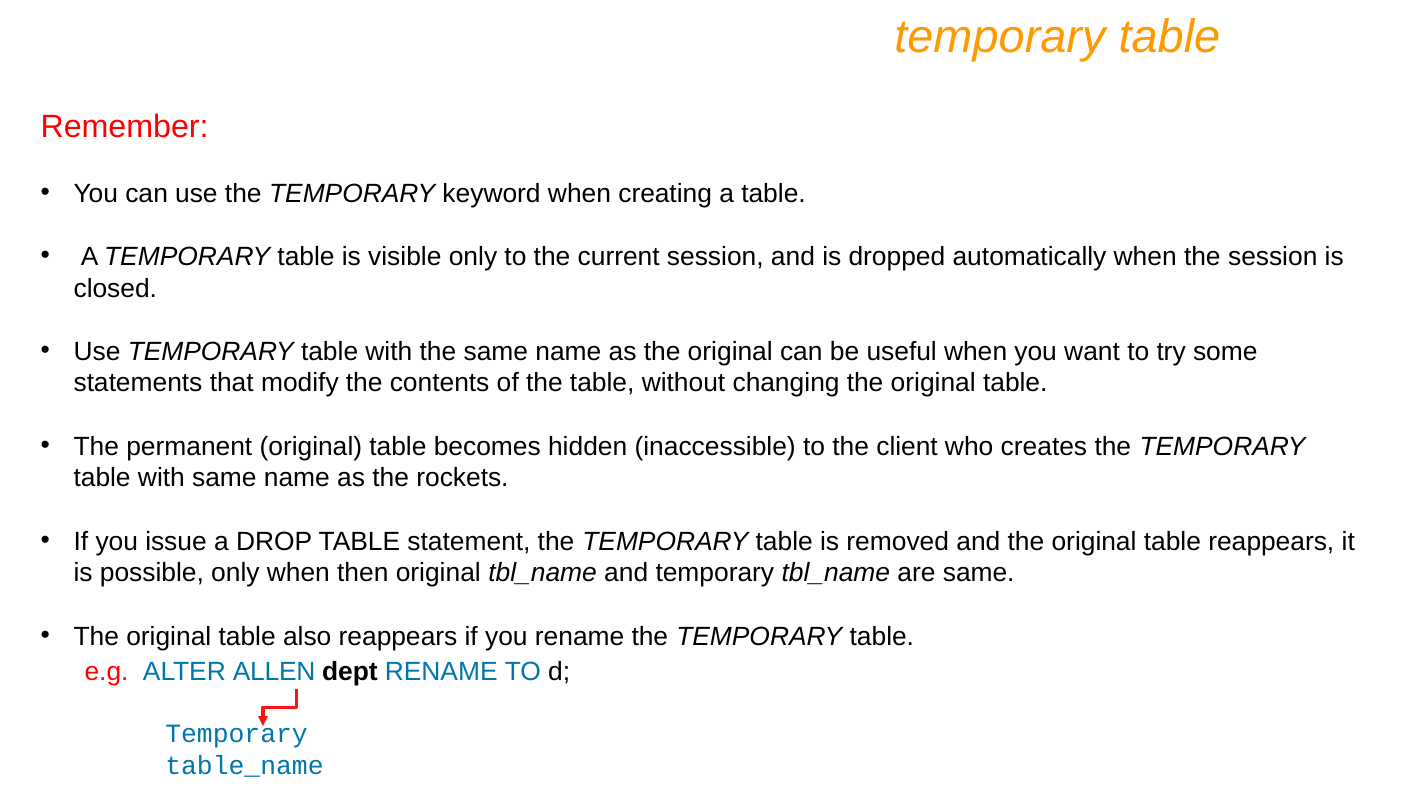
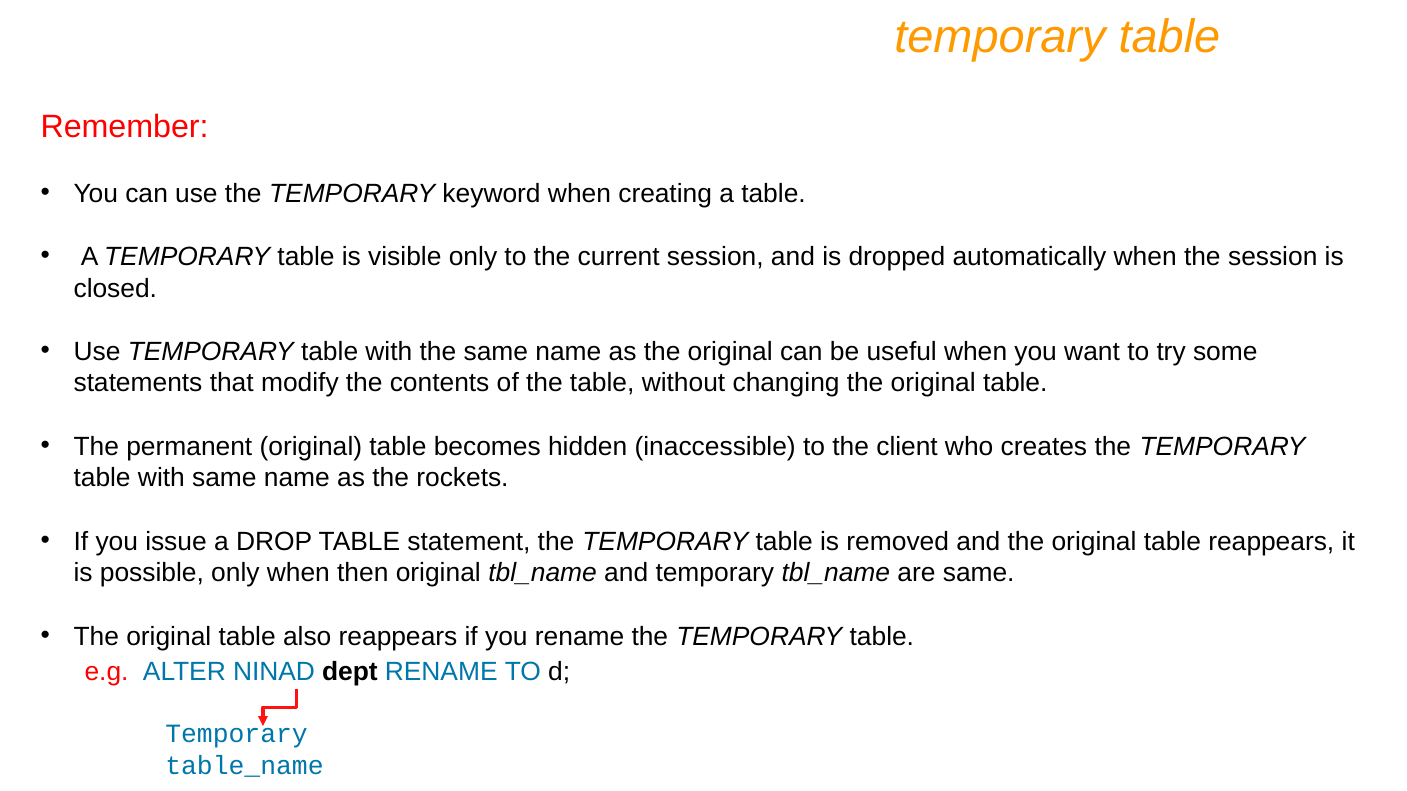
ALLEN: ALLEN -> NINAD
